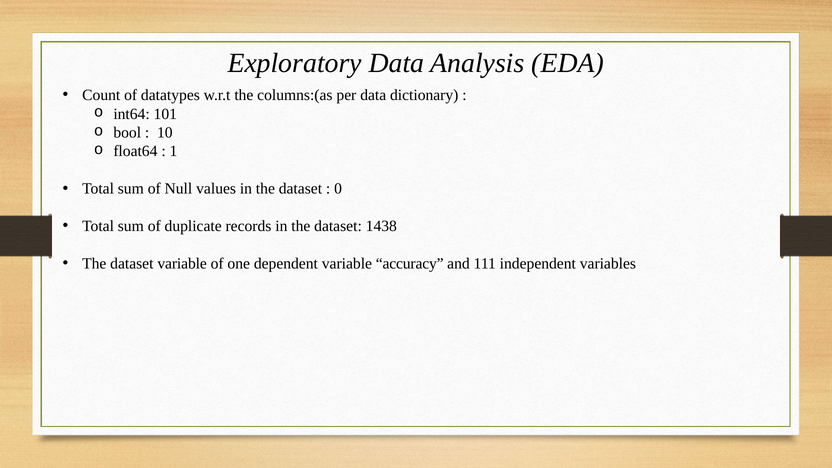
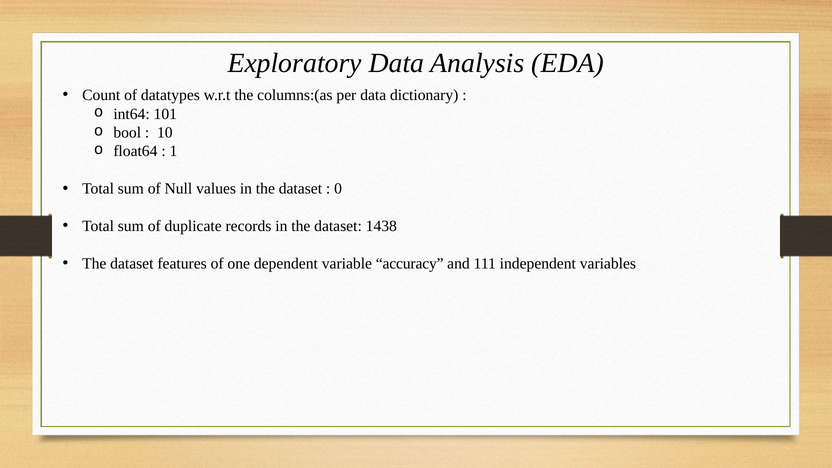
dataset variable: variable -> features
